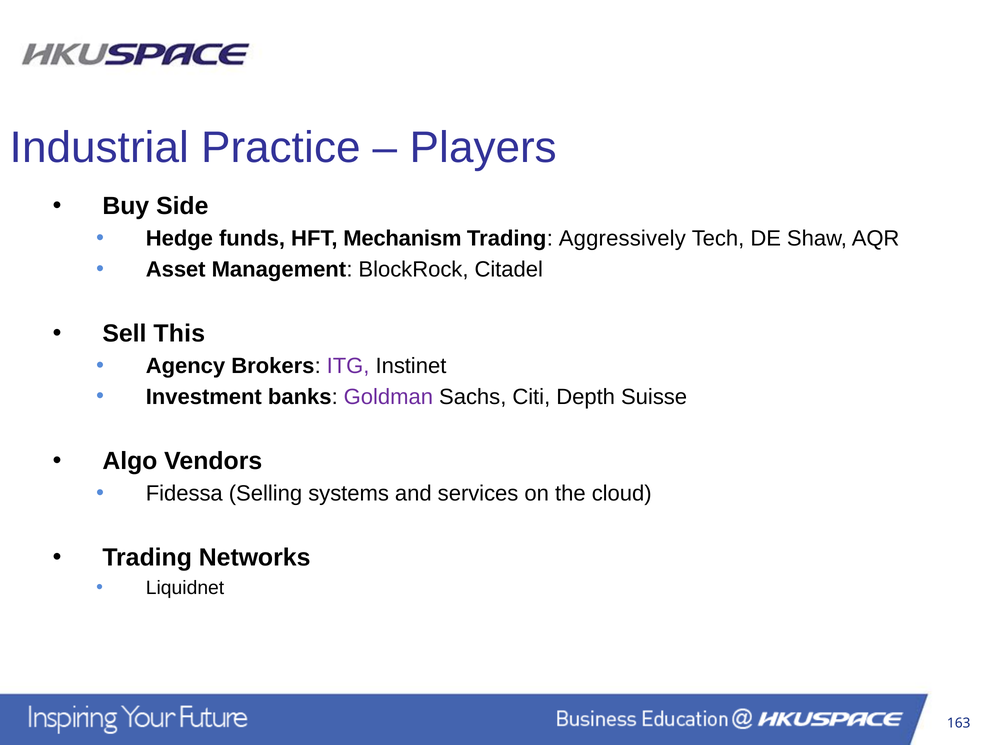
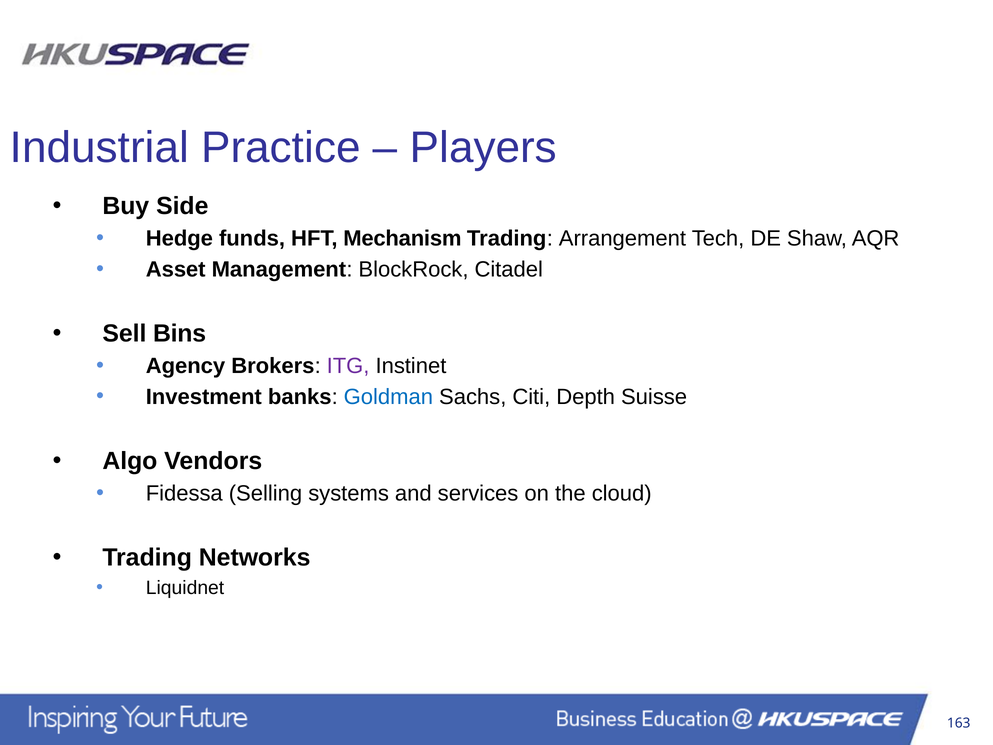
Aggressively: Aggressively -> Arrangement
This: This -> Bins
Goldman colour: purple -> blue
